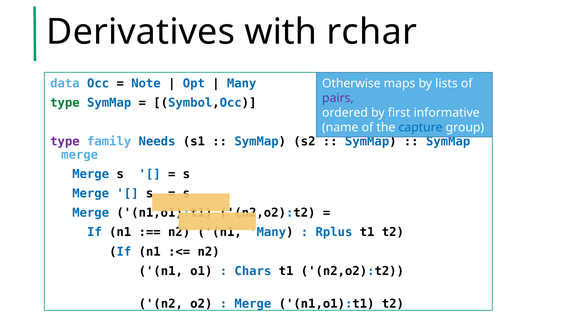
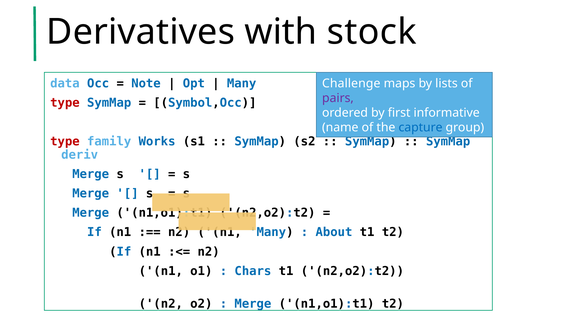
rchar: rchar -> stock
Otherwise: Otherwise -> Challenge
type at (65, 103) colour: green -> red
type at (65, 141) colour: purple -> red
Needs: Needs -> Works
merge at (80, 155): merge -> deriv
Rplus: Rplus -> About
